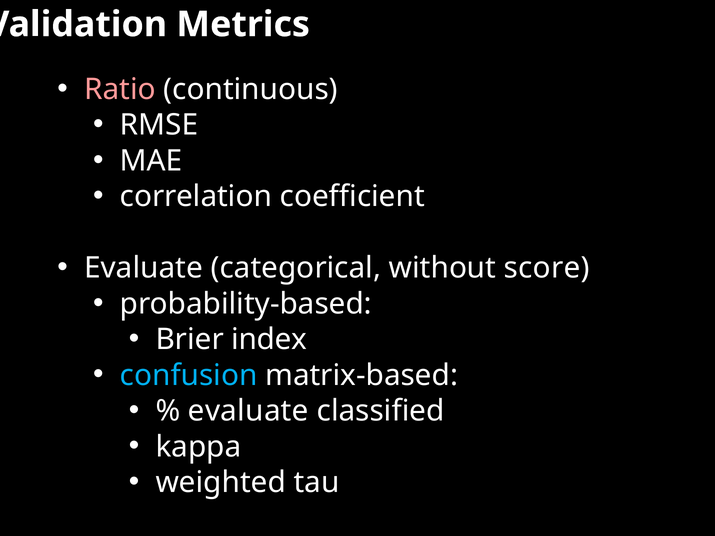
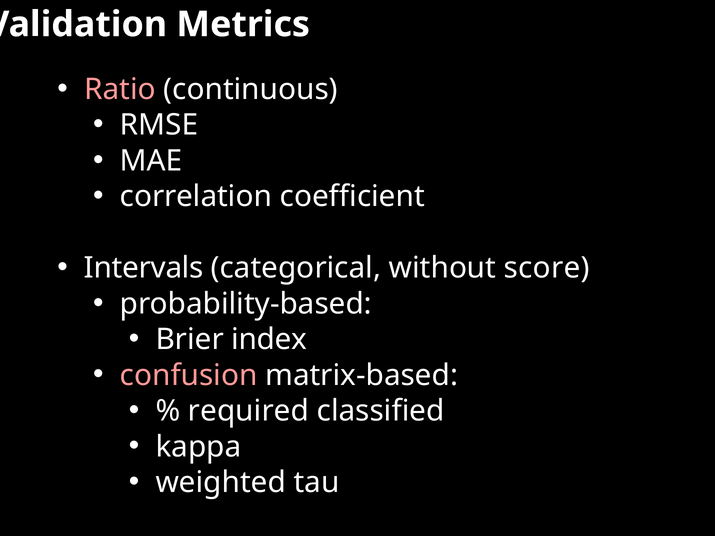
Evaluate at (144, 268): Evaluate -> Intervals
confusion colour: light blue -> pink
evaluate at (248, 411): evaluate -> required
